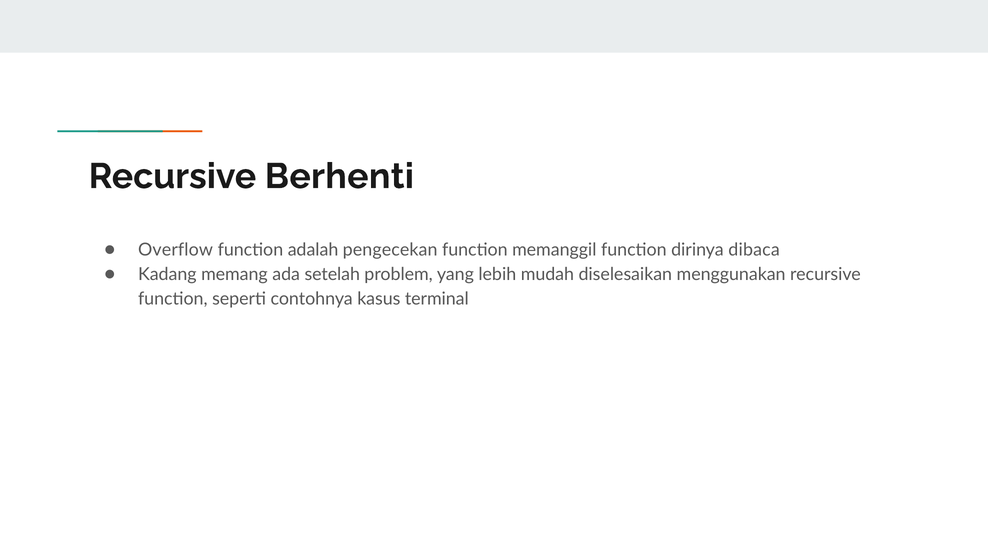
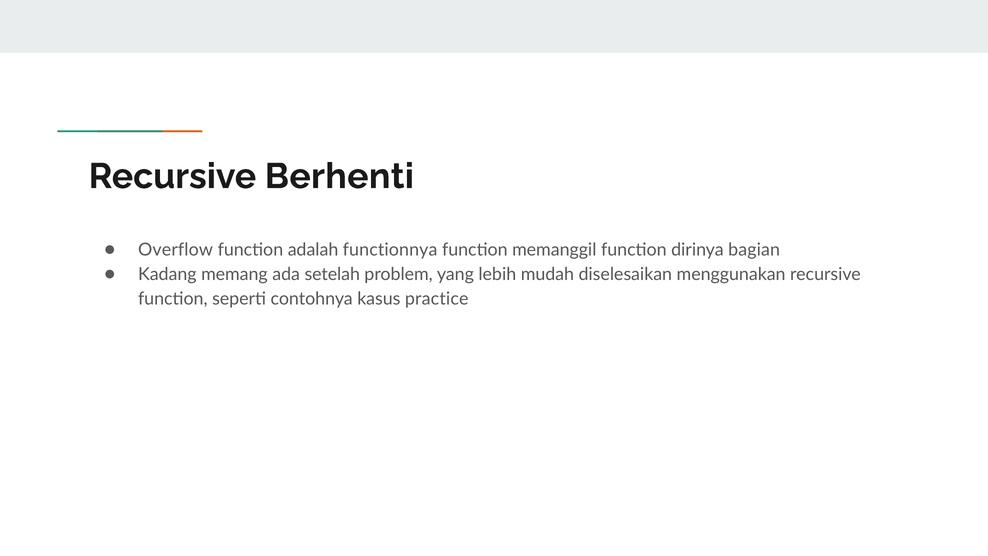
pengecekan: pengecekan -> functionnya
dibaca: dibaca -> bagian
terminal: terminal -> practice
